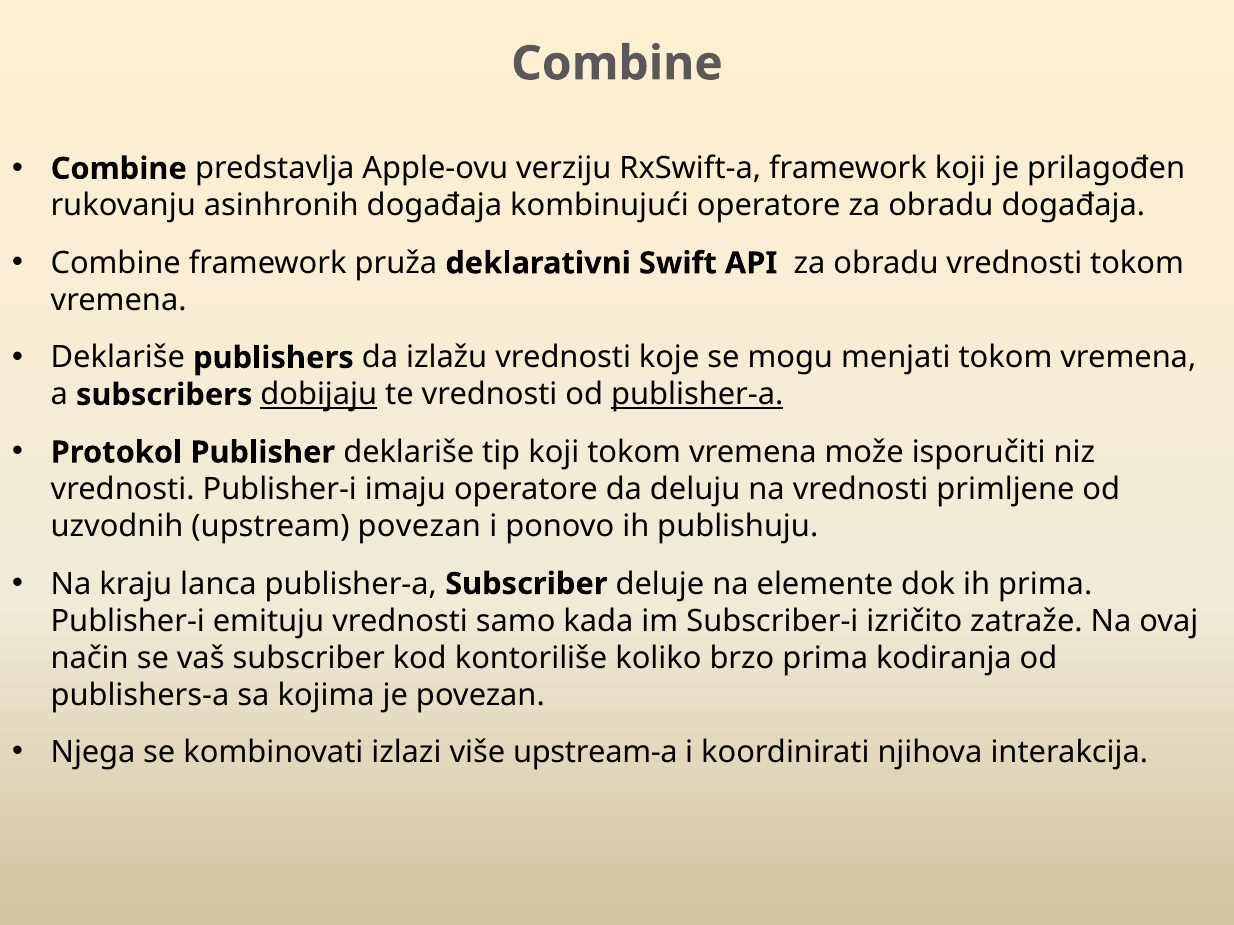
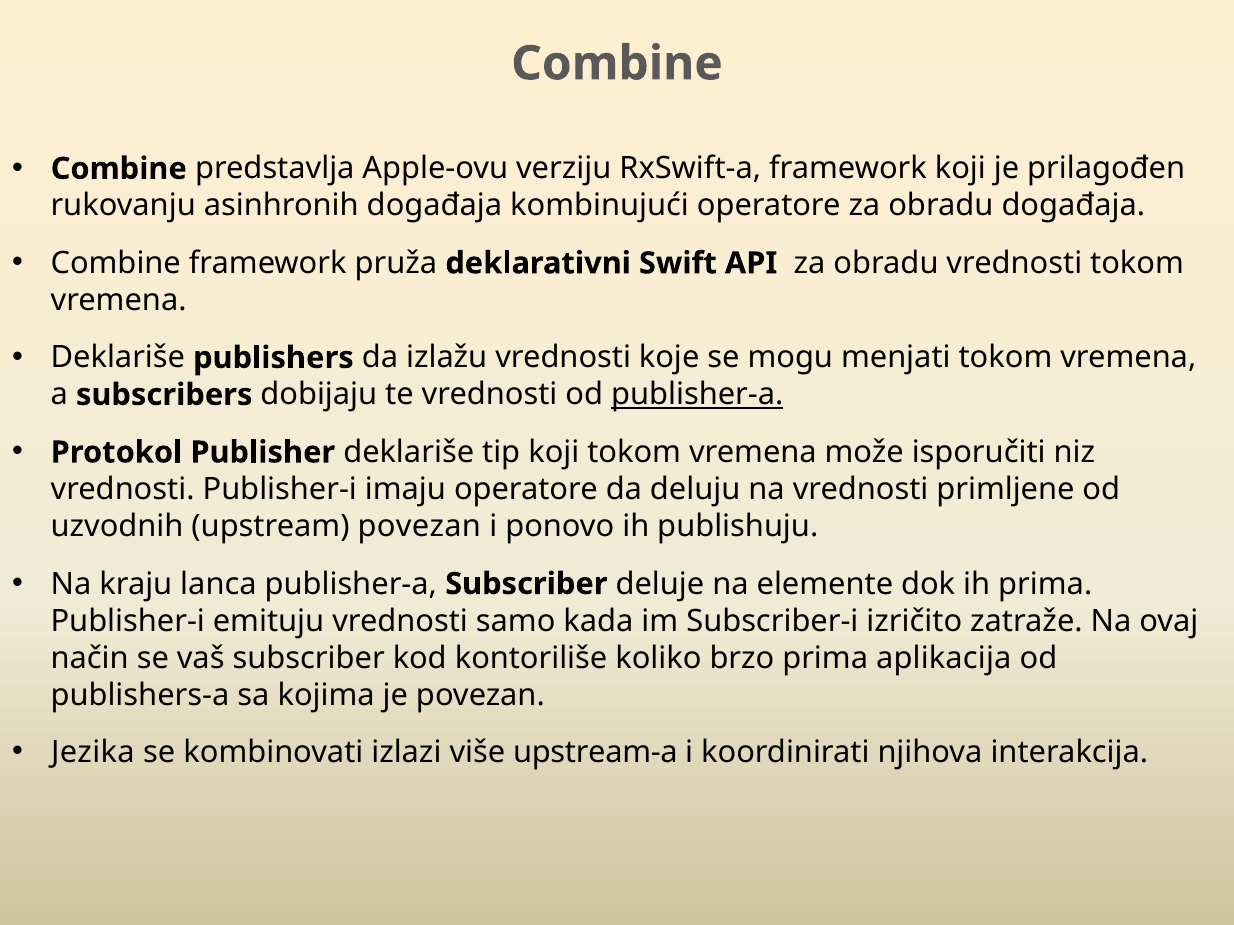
dobijaju underline: present -> none
kodiranja: kodiranja -> aplikacija
Njega: Njega -> Jezika
